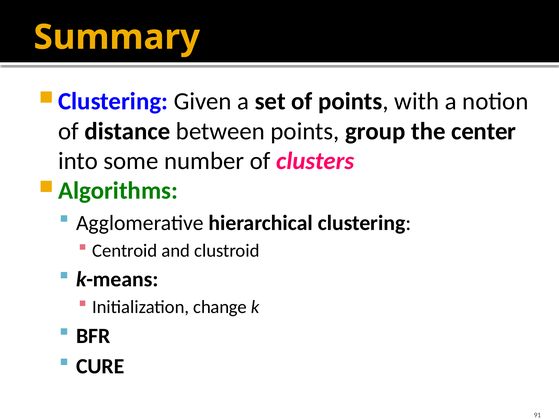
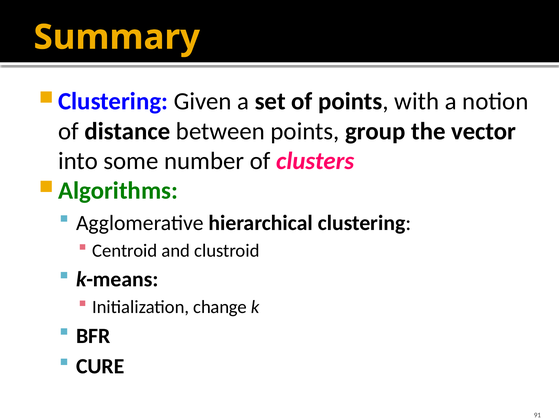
center: center -> vector
